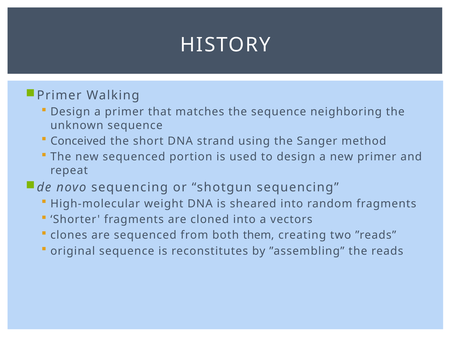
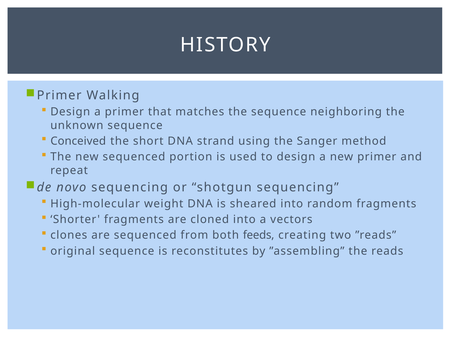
them: them -> feeds
